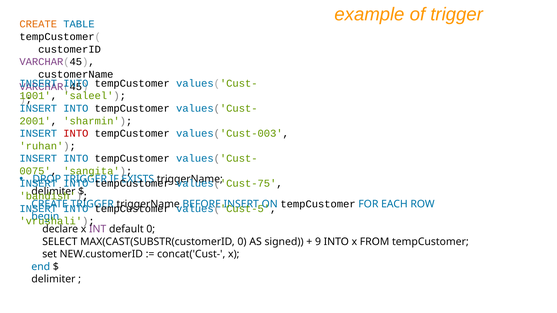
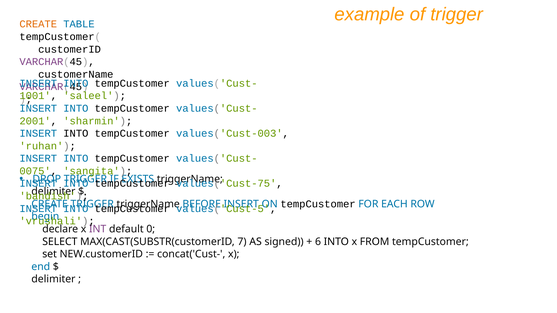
INTO at (76, 134) colour: red -> black
MAX(CAST(SUBSTR(customerID 0: 0 -> 7
9: 9 -> 6
